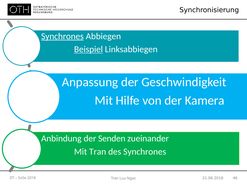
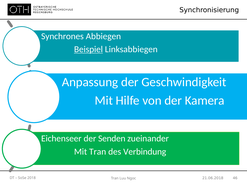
Synchrones at (62, 36) underline: present -> none
Anbindung: Anbindung -> Eichenseer
des Synchrones: Synchrones -> Verbindung
